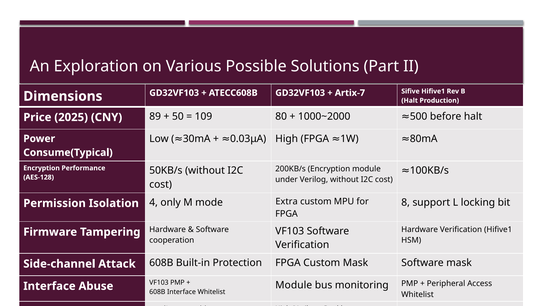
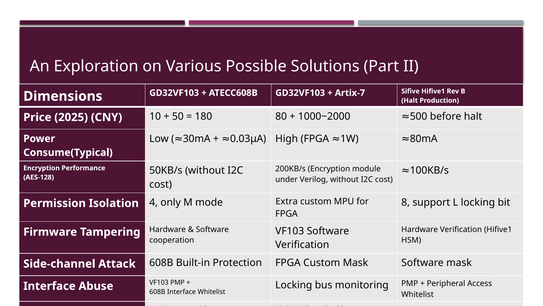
89: 89 -> 10
109: 109 -> 180
Module at (294, 285): Module -> Locking
